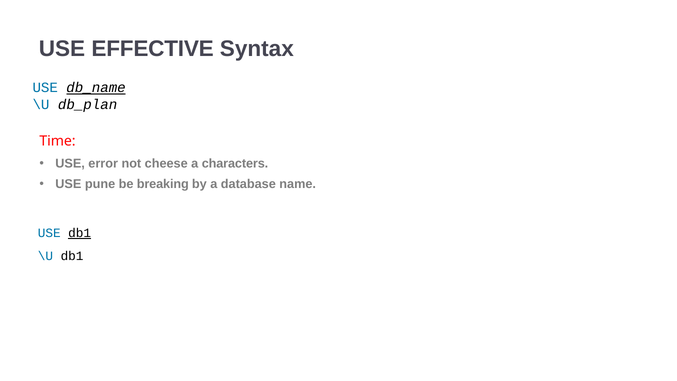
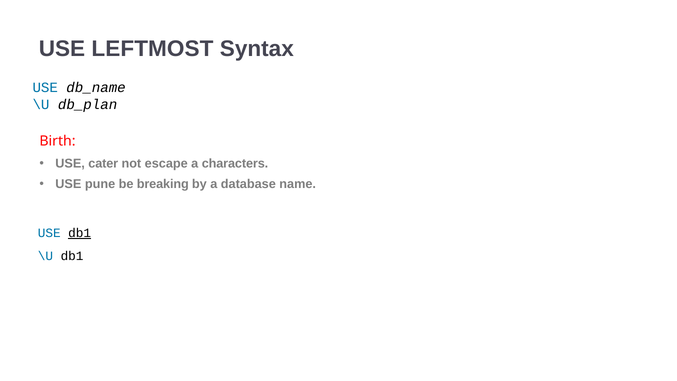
EFFECTIVE: EFFECTIVE -> LEFTMOST
db_name underline: present -> none
Time: Time -> Birth
error: error -> cater
cheese: cheese -> escape
